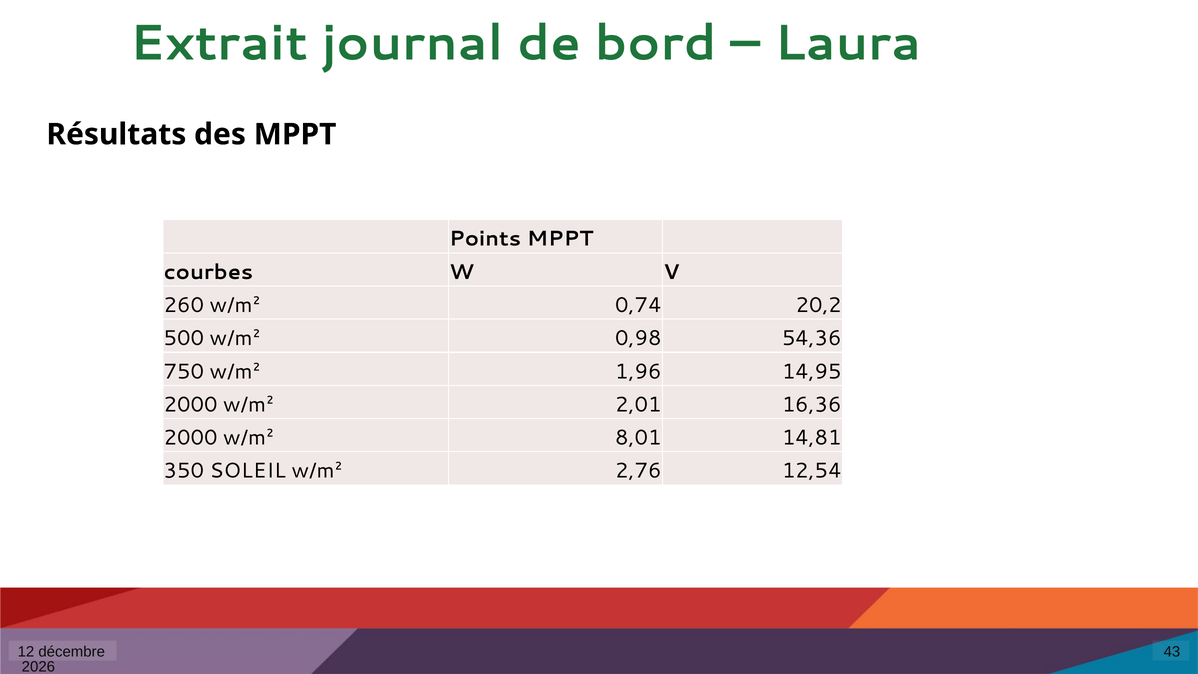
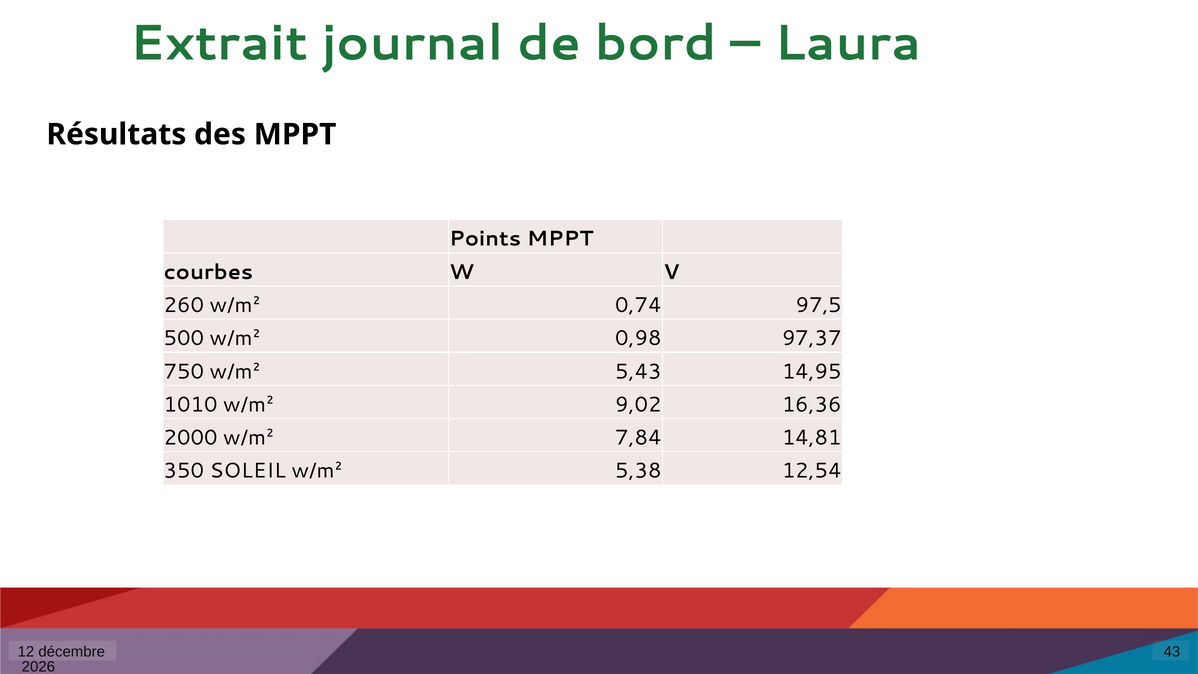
20,2: 20,2 -> 97,5
54,36: 54,36 -> 97,37
1,96: 1,96 -> 5,43
2000 at (191, 405): 2000 -> 1010
2,01: 2,01 -> 9,02
8,01: 8,01 -> 7,84
2,76: 2,76 -> 5,38
